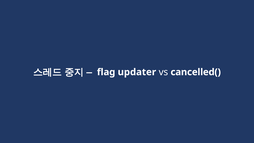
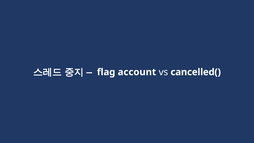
updater: updater -> account
